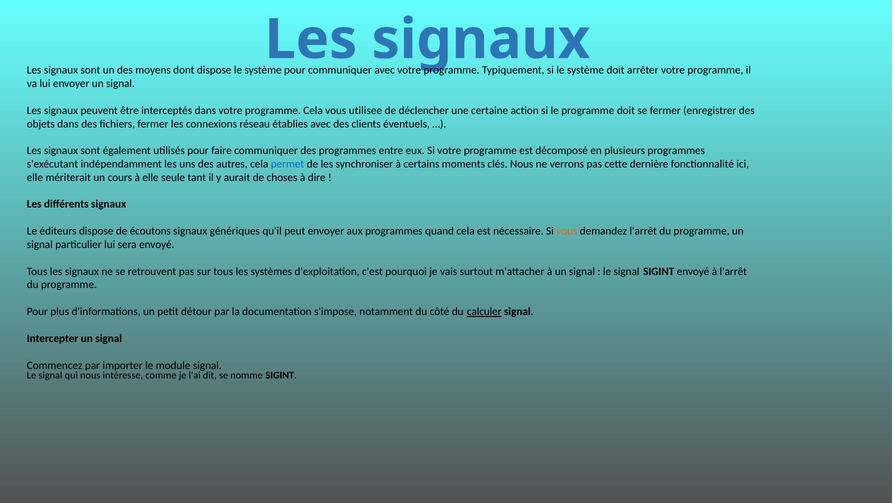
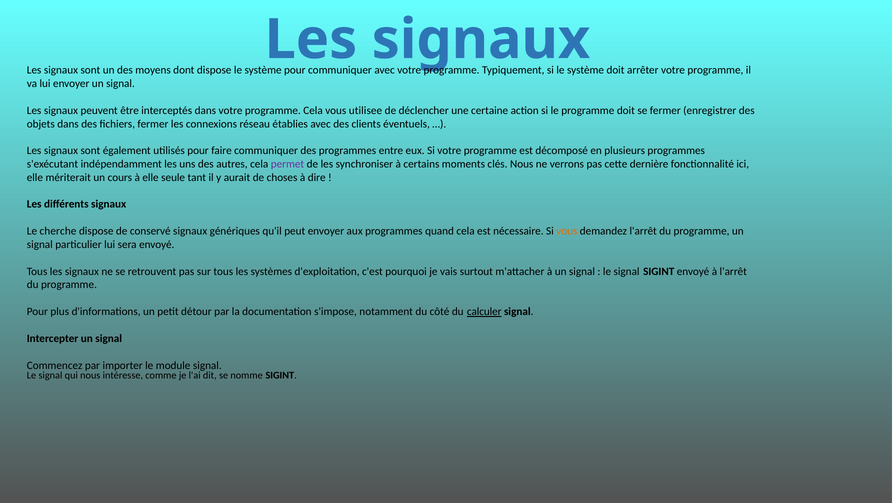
permet colour: blue -> purple
éditeurs: éditeurs -> cherche
écoutons: écoutons -> conservé
